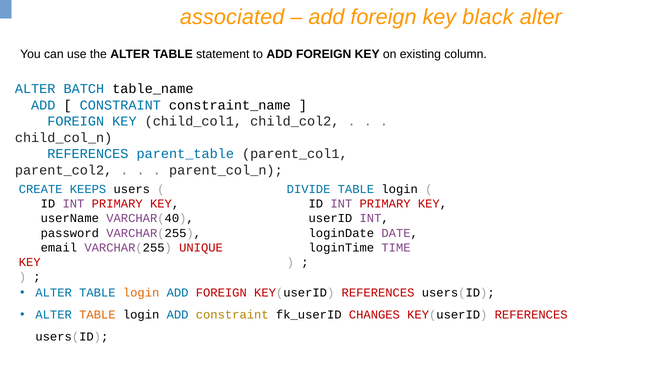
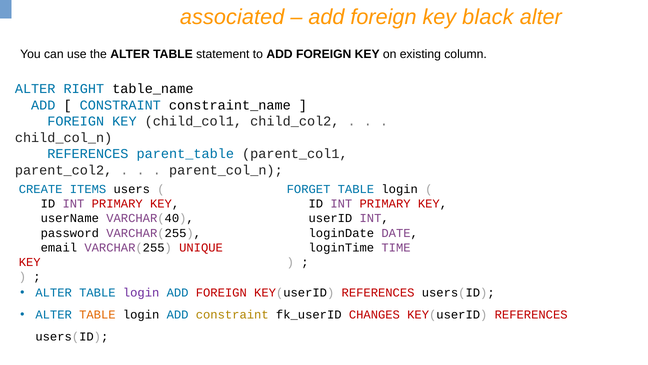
BATCH: BATCH -> RIGHT
KEEPS: KEEPS -> ITEMS
DIVIDE: DIVIDE -> FORGET
login at (141, 292) colour: orange -> purple
